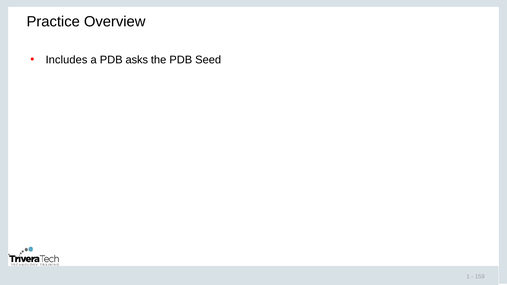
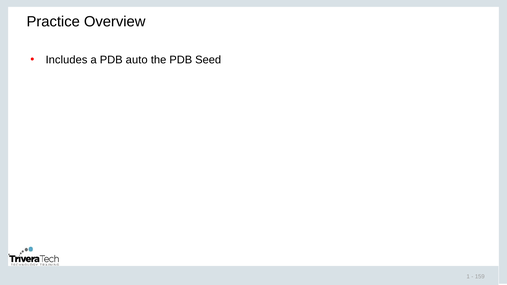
asks: asks -> auto
